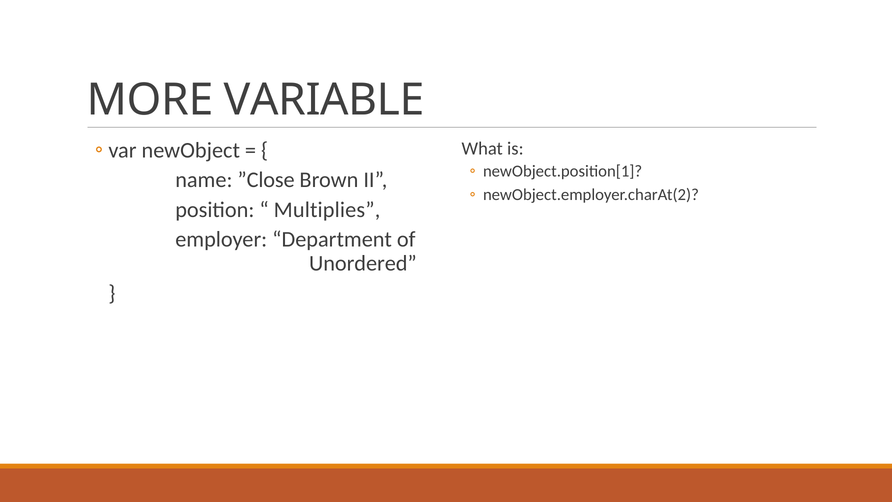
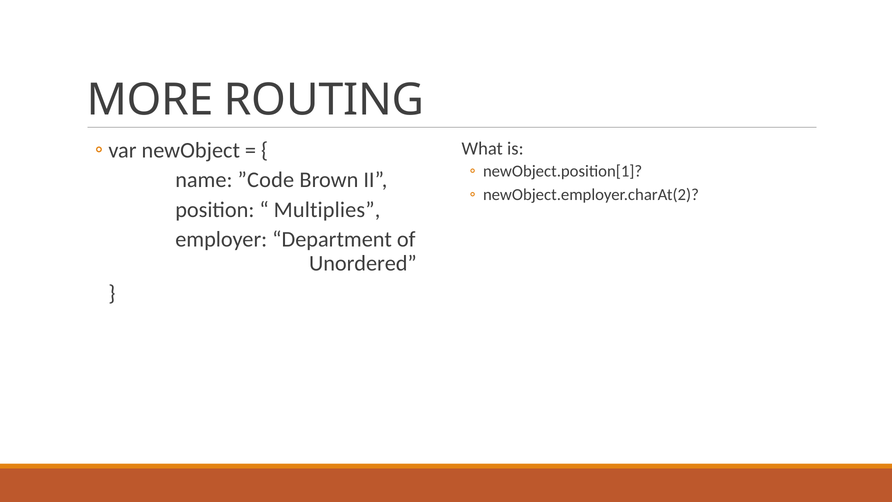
VARIABLE: VARIABLE -> ROUTING
”Close: ”Close -> ”Code
